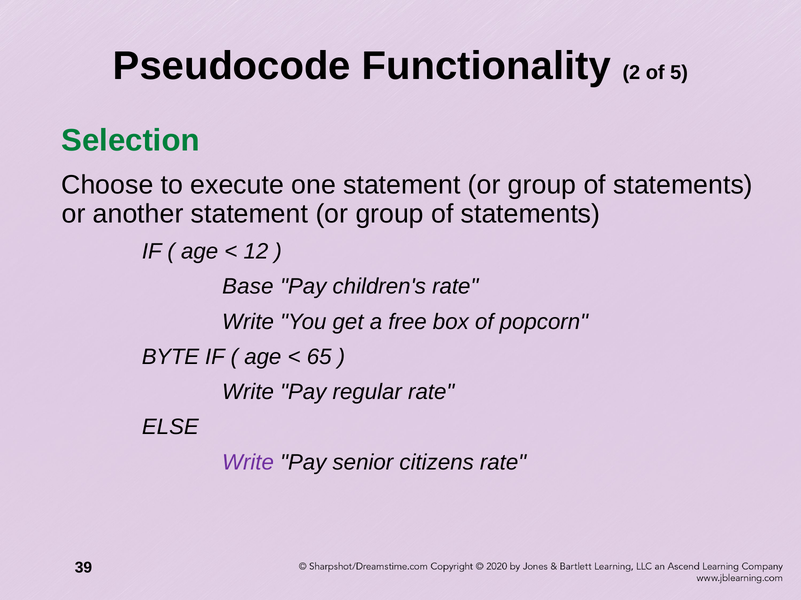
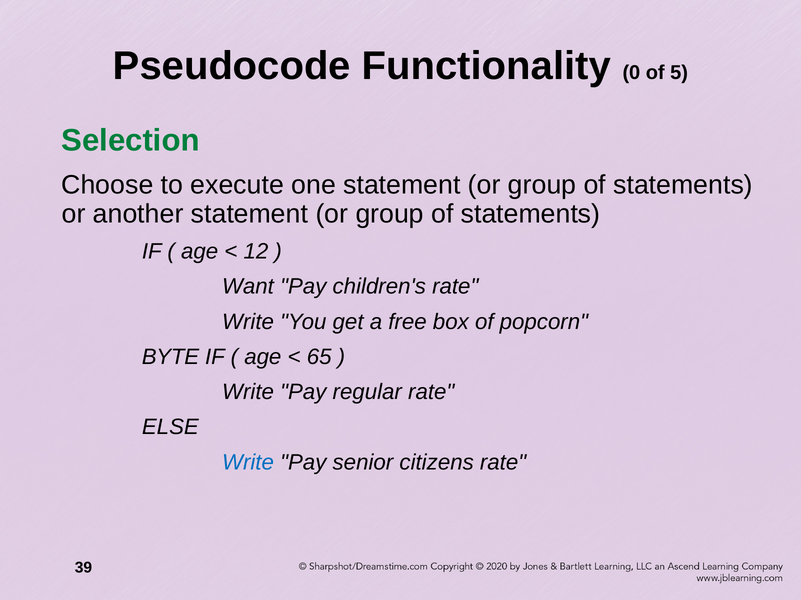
2: 2 -> 0
Base: Base -> Want
Write at (248, 463) colour: purple -> blue
